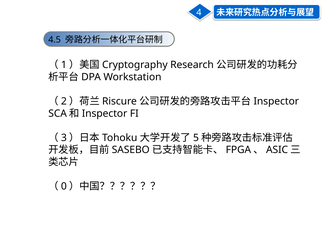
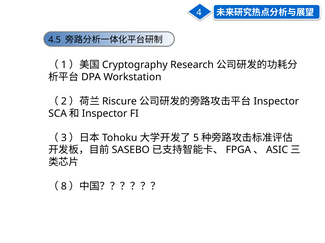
0: 0 -> 8
